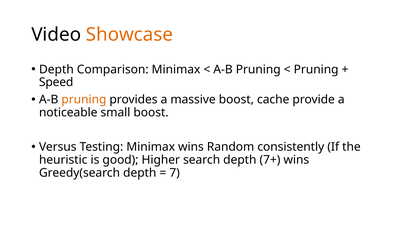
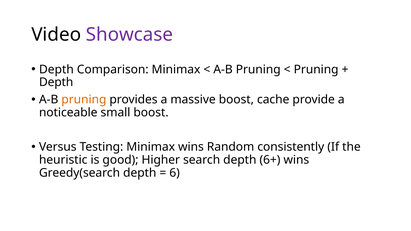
Showcase colour: orange -> purple
Speed at (56, 82): Speed -> Depth
7+: 7+ -> 6+
7: 7 -> 6
